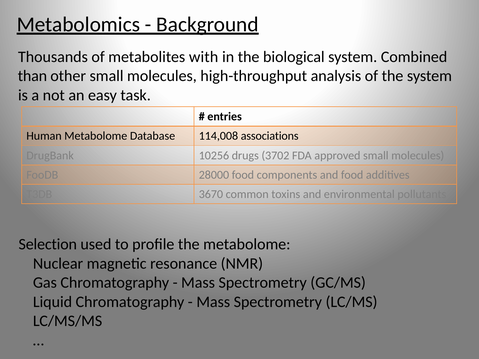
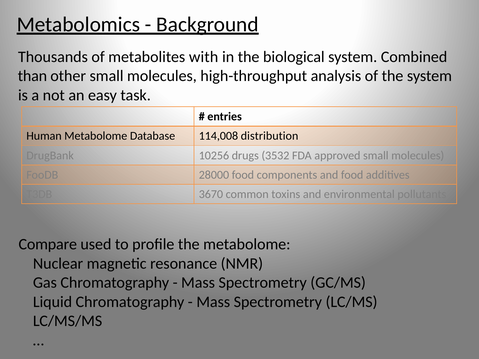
associations: associations -> distribution
3702: 3702 -> 3532
Selection: Selection -> Compare
